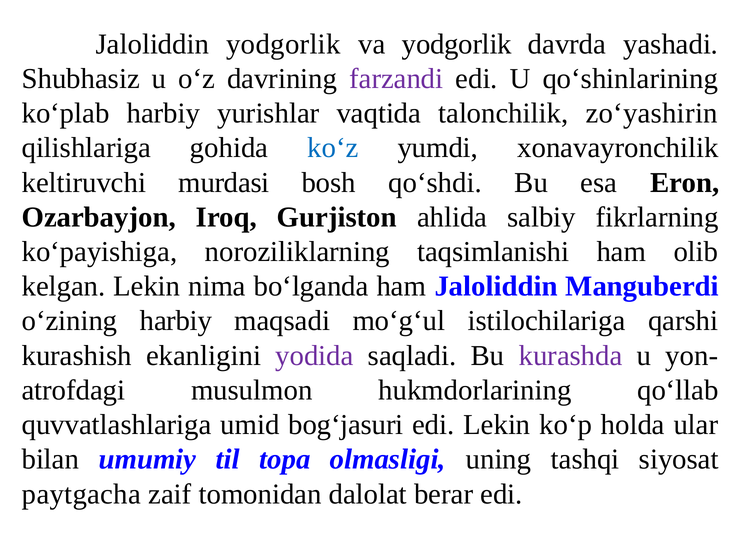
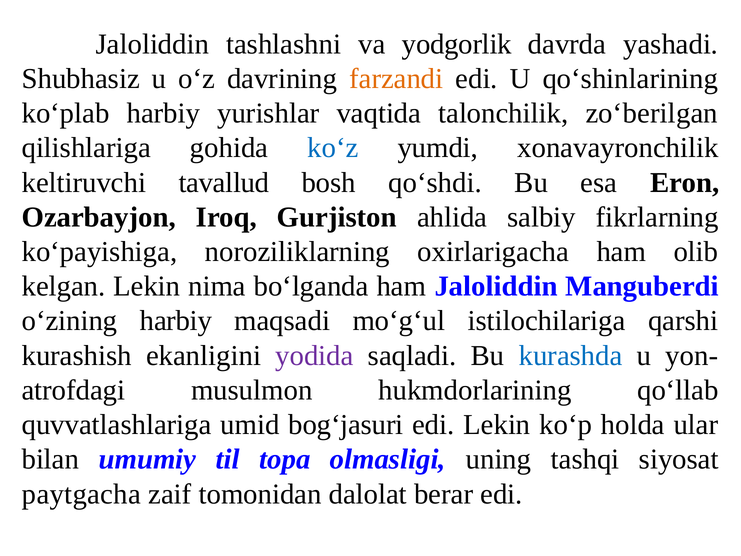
Jaloliddin yodgorlik: yodgorlik -> tashlashni
farzandi colour: purple -> orange
zo‘yashirin: zo‘yashirin -> zo‘berilgan
murdasi: murdasi -> tavallud
taqsimlanishi: taqsimlanishi -> oxirlarigacha
kurashda colour: purple -> blue
